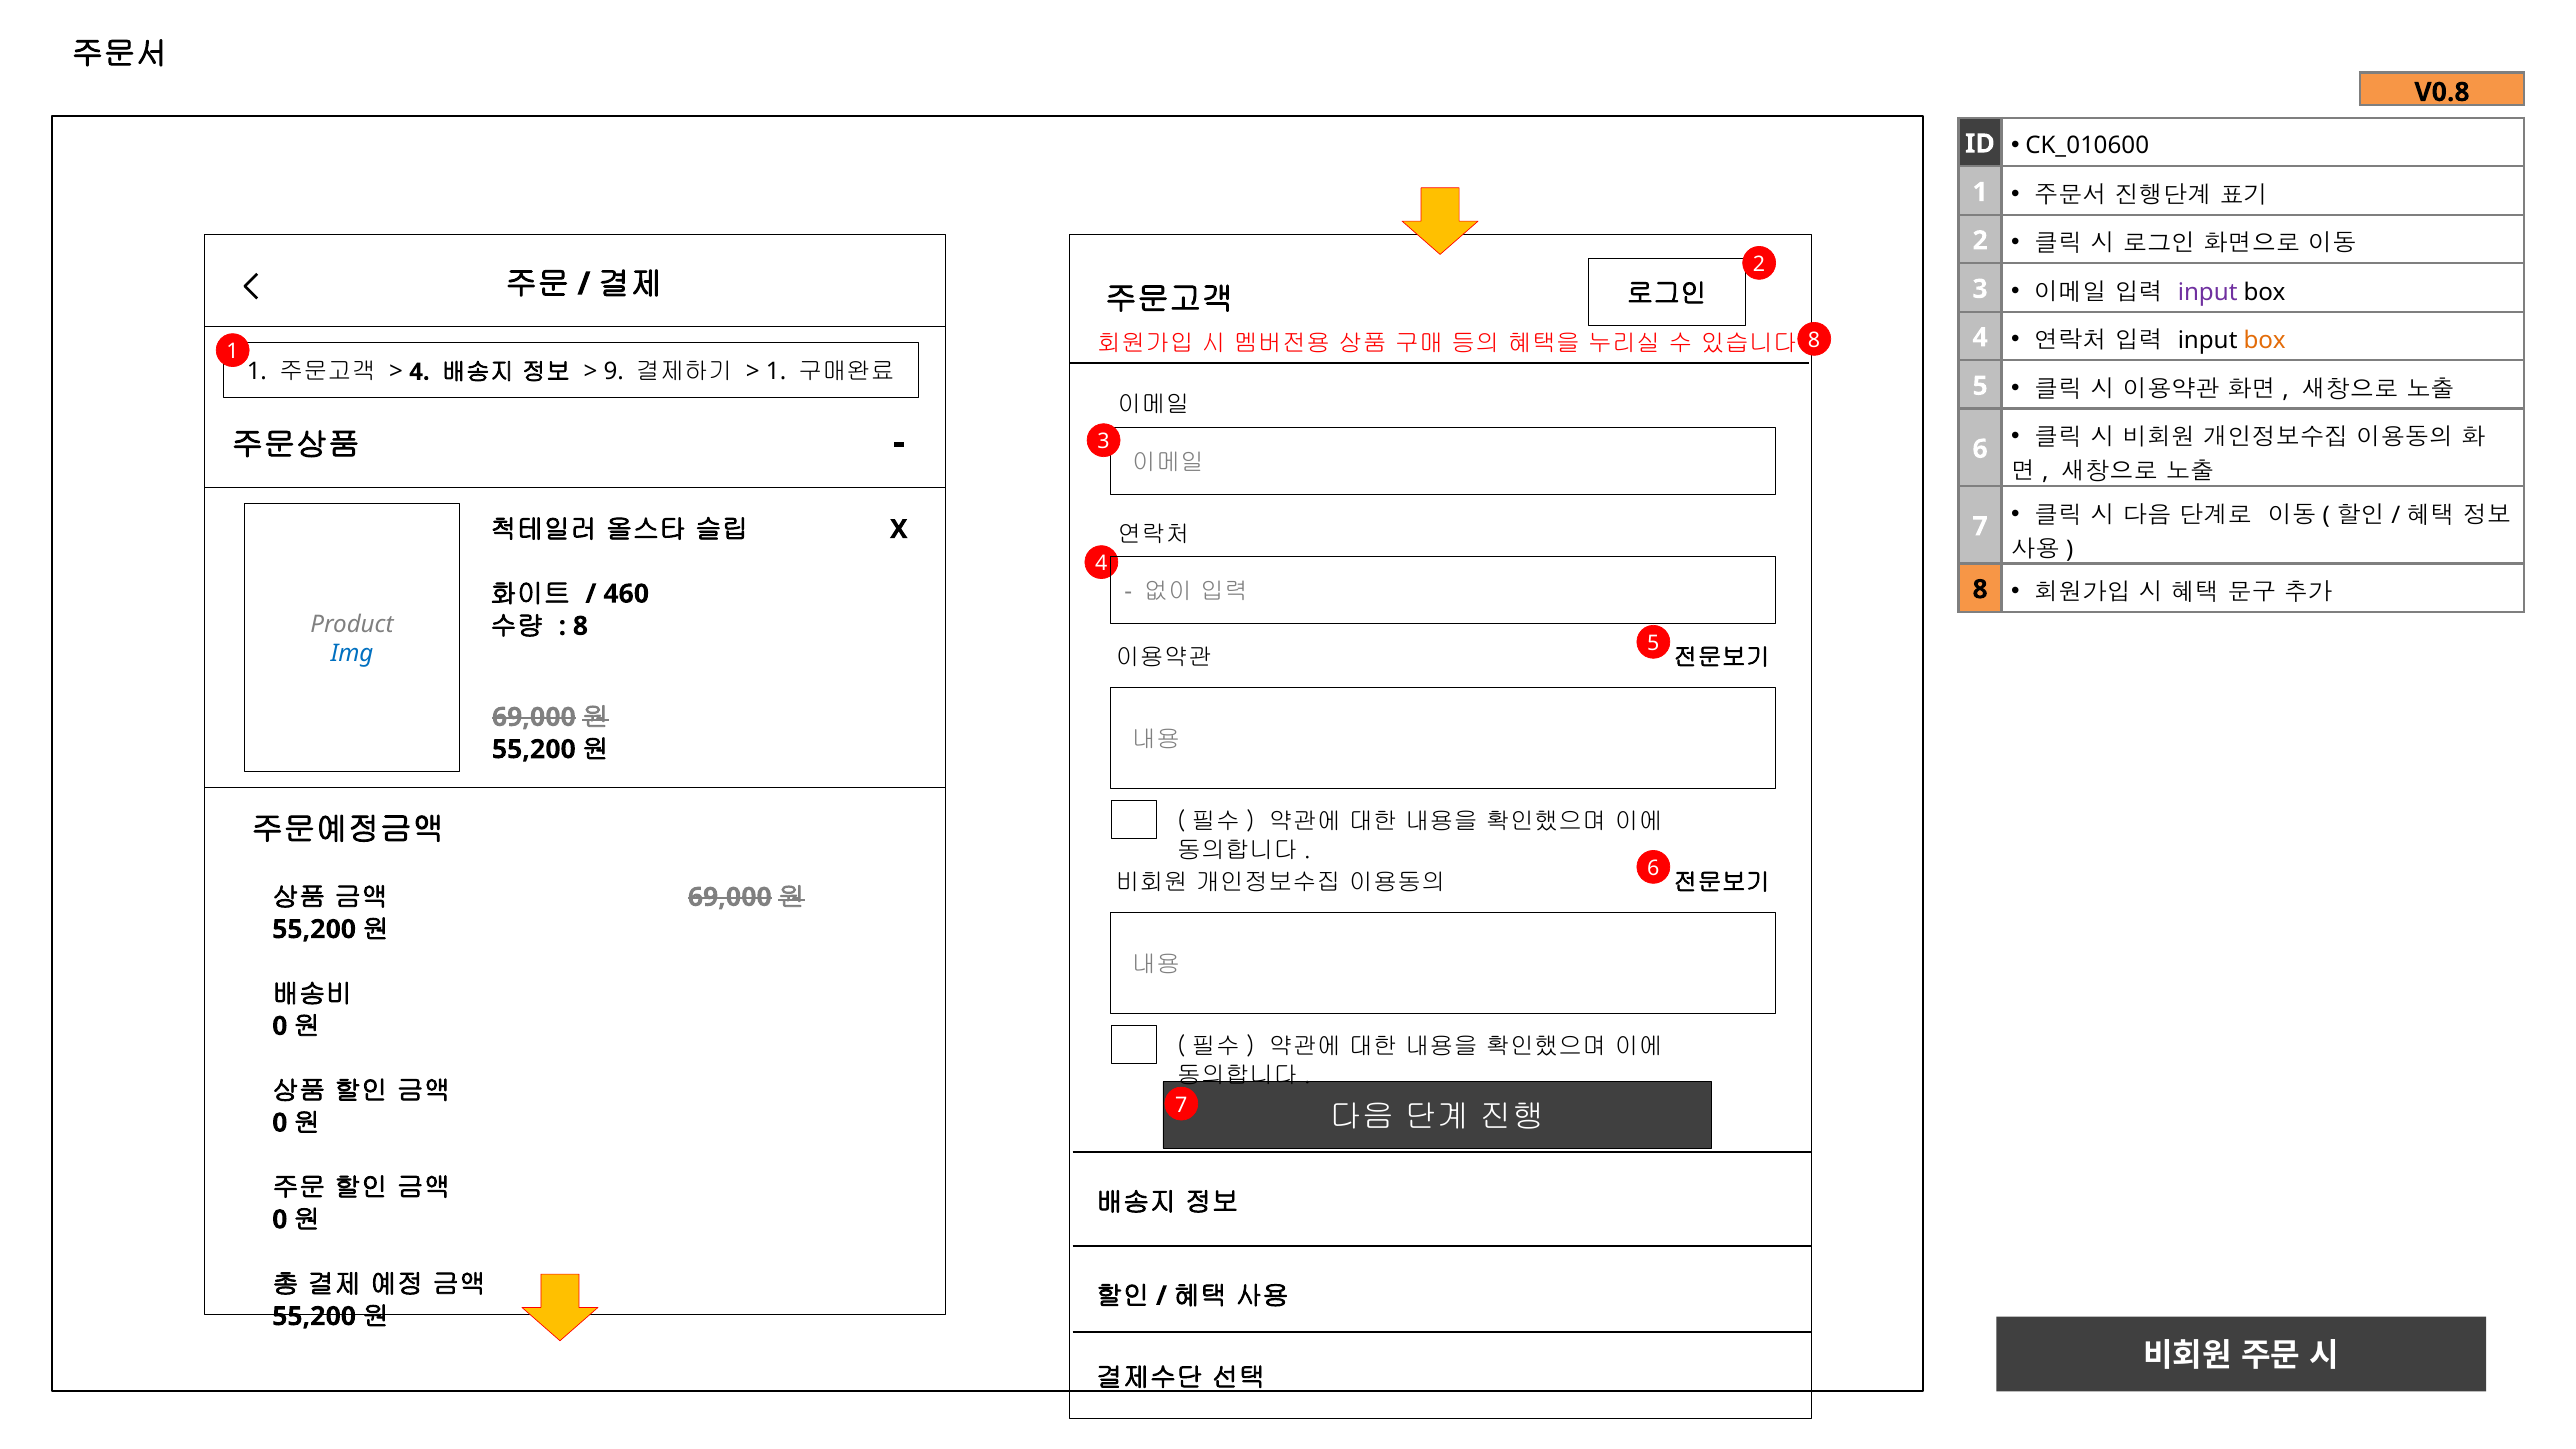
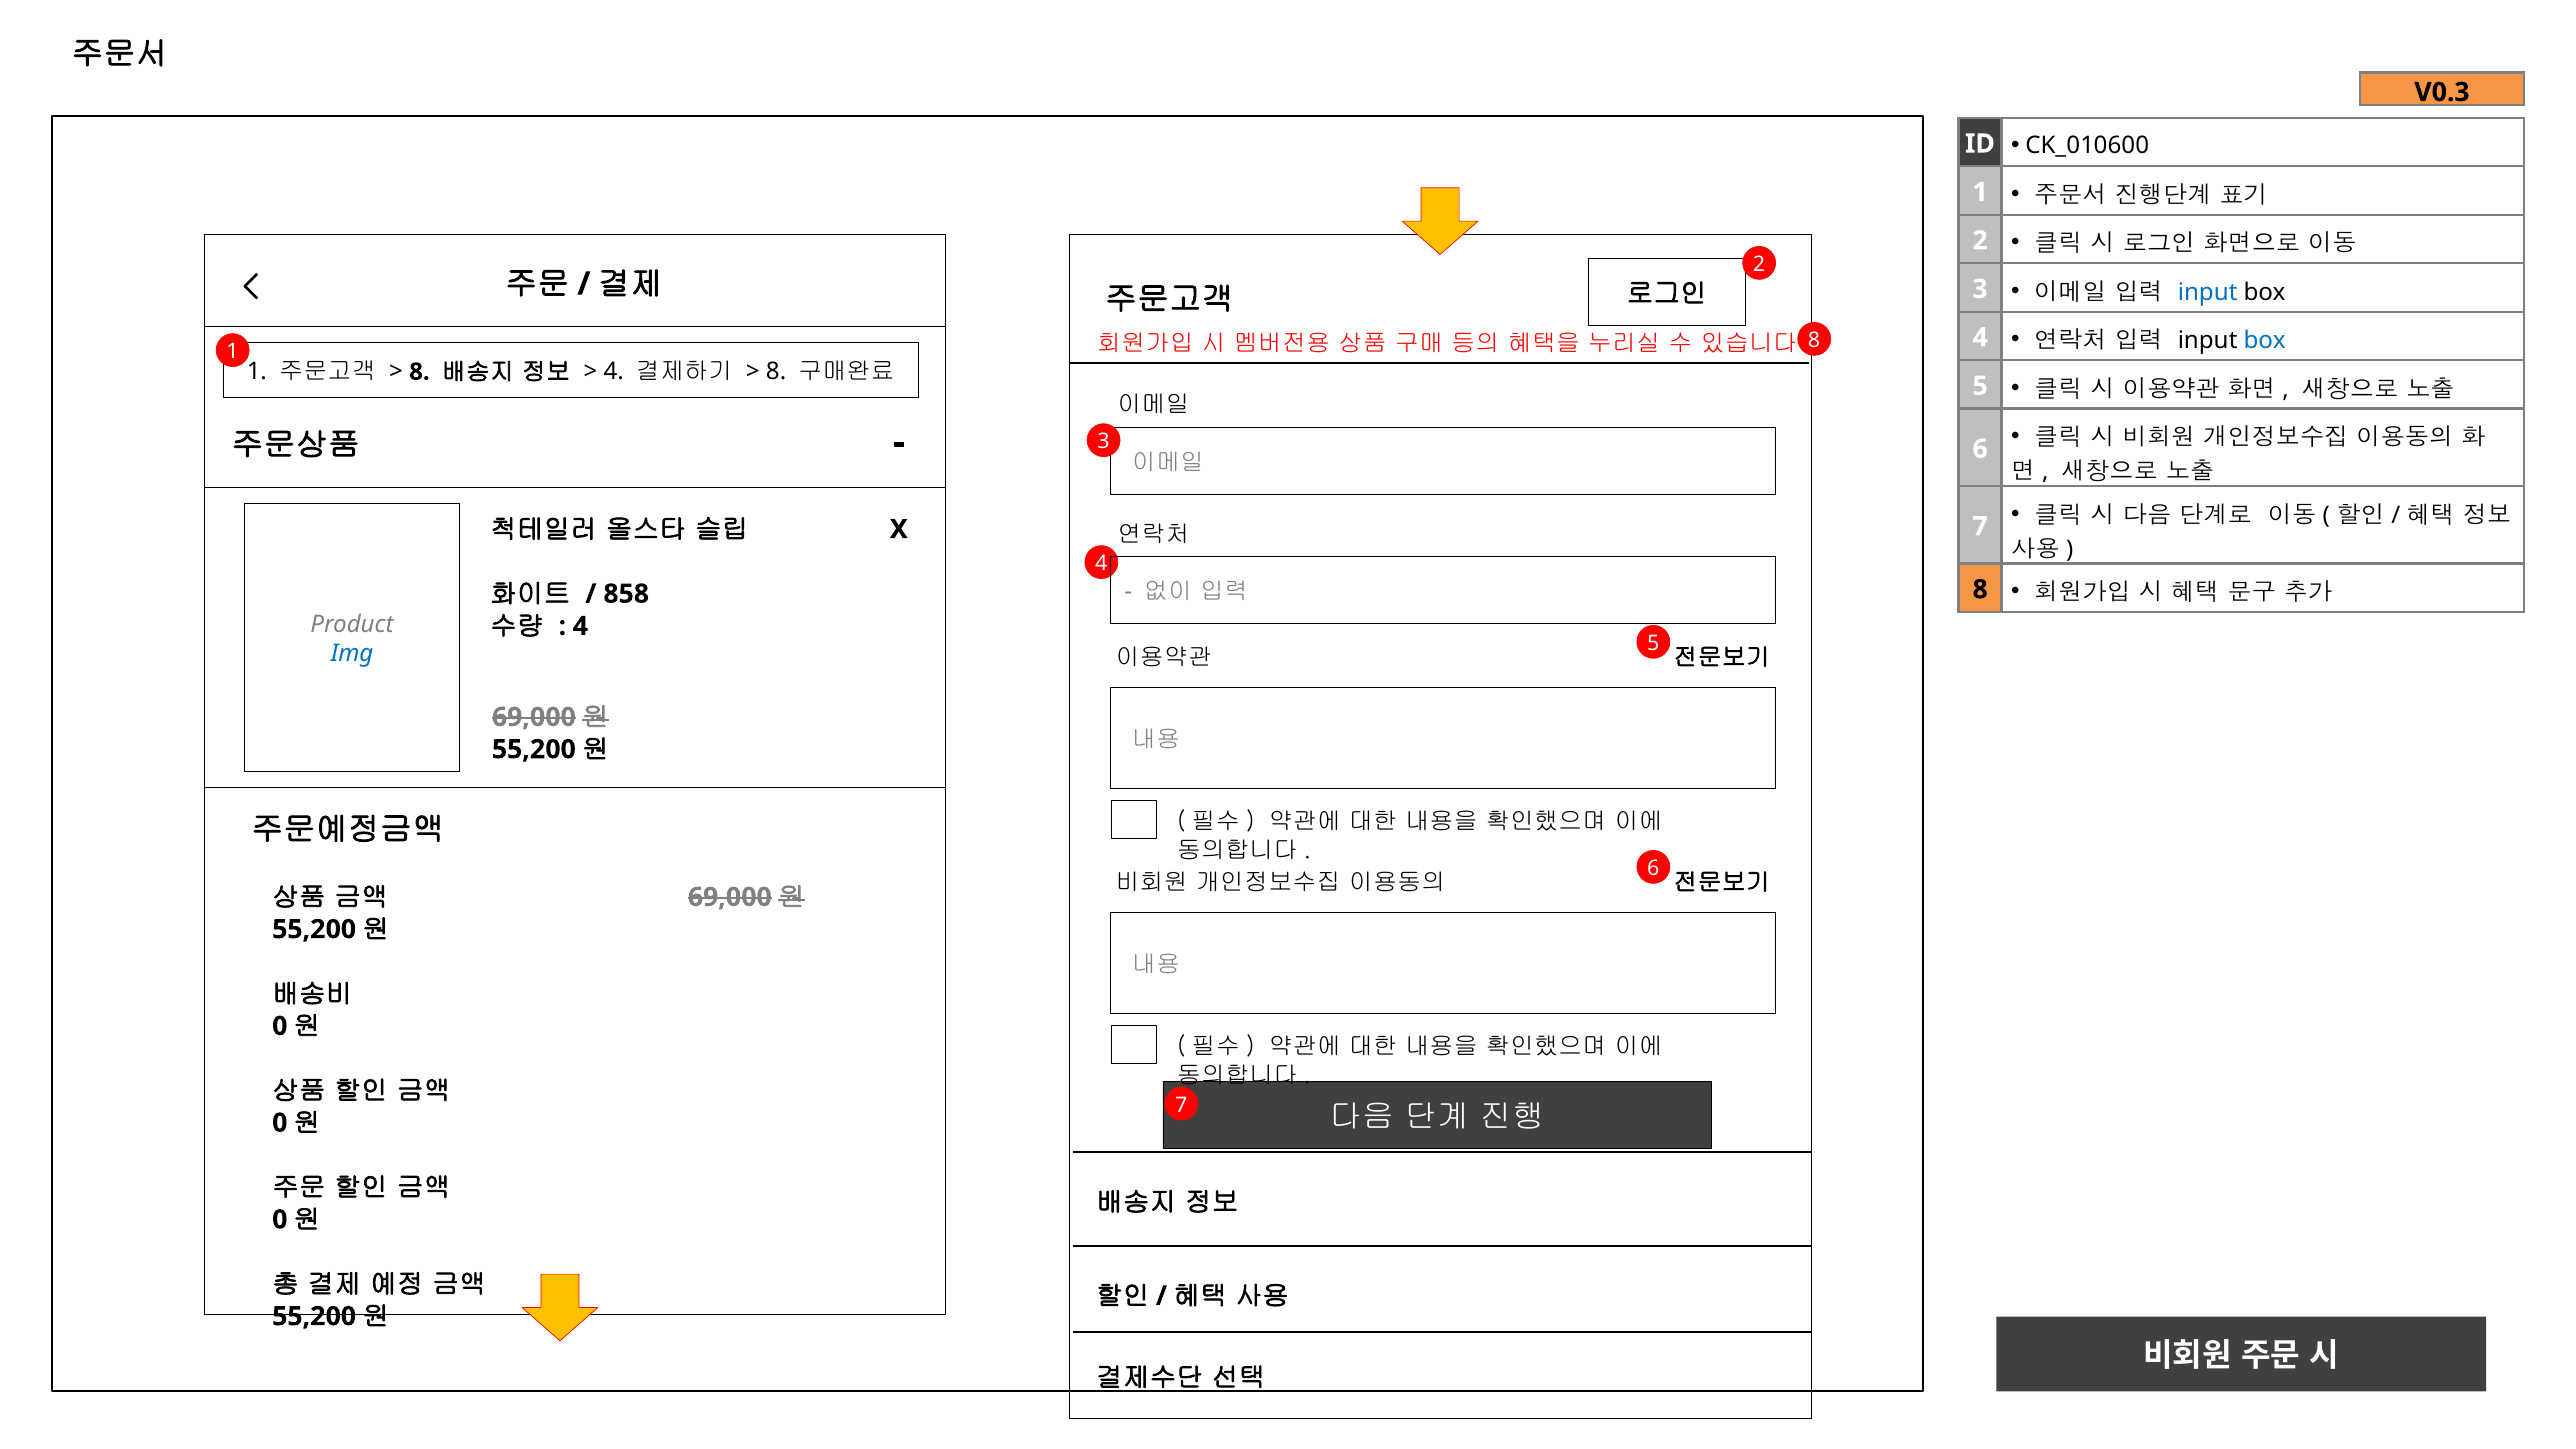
V0.8: V0.8 -> V0.3
input at (2208, 292) colour: purple -> blue
box at (2265, 341) colour: orange -> blue
4 at (419, 372): 4 -> 8
9 at (614, 372): 9 -> 4
1 at (776, 372): 1 -> 8
460: 460 -> 858
8 at (580, 626): 8 -> 4
